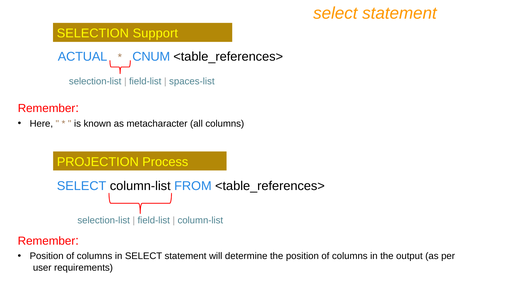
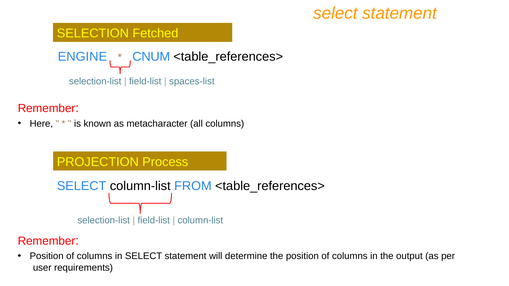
Support: Support -> Fetched
ACTUAL: ACTUAL -> ENGINE
